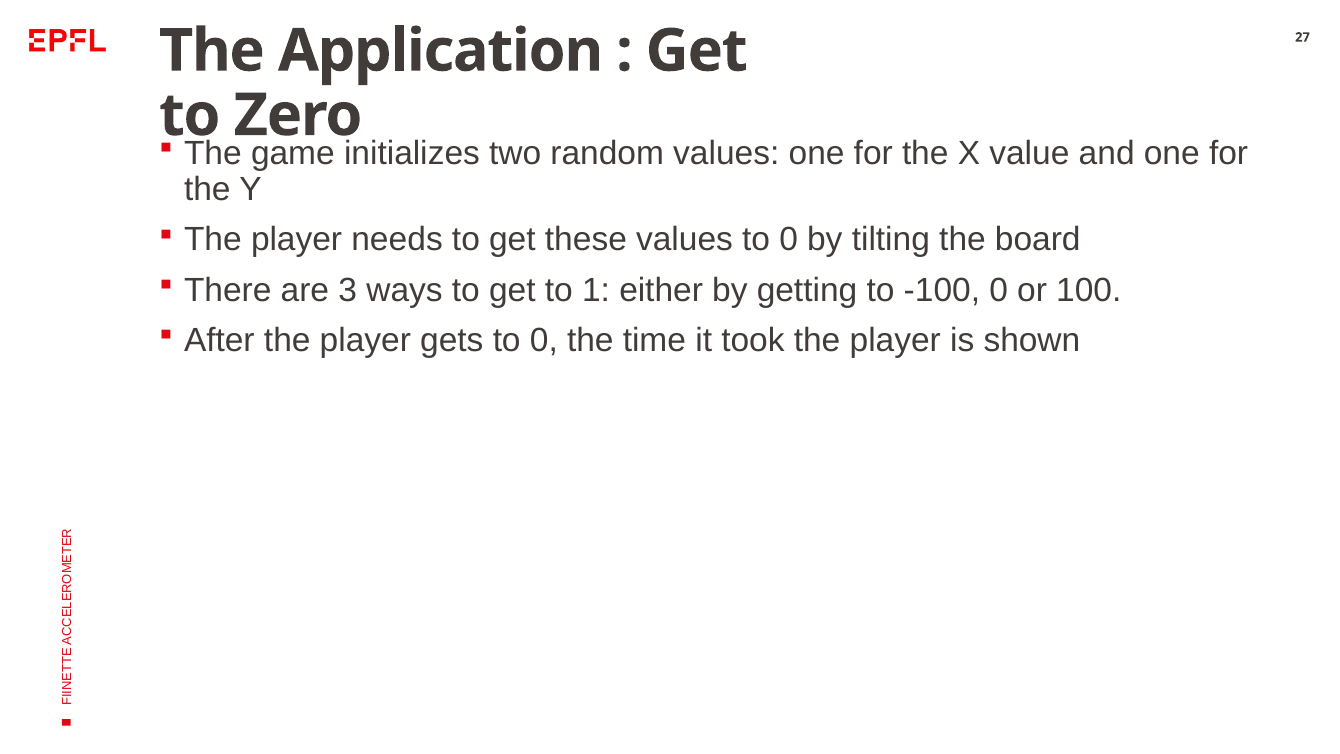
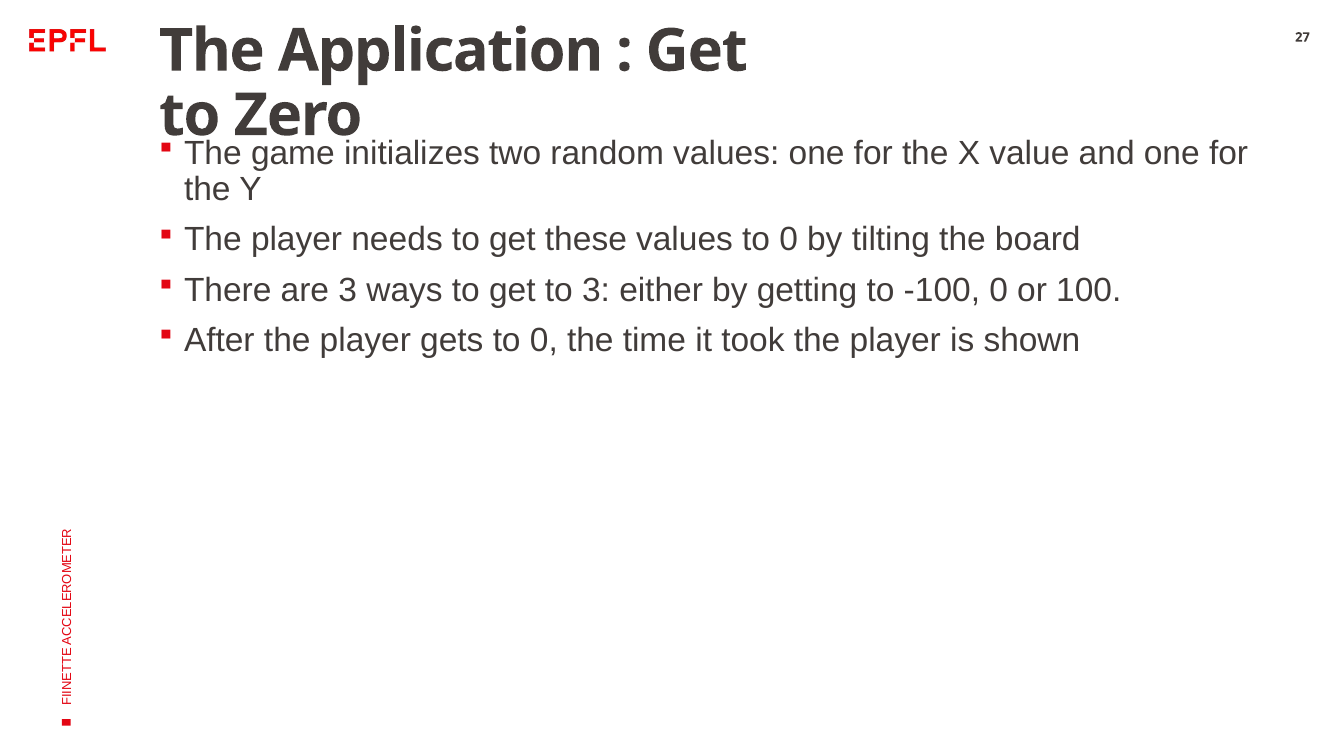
to 1: 1 -> 3
